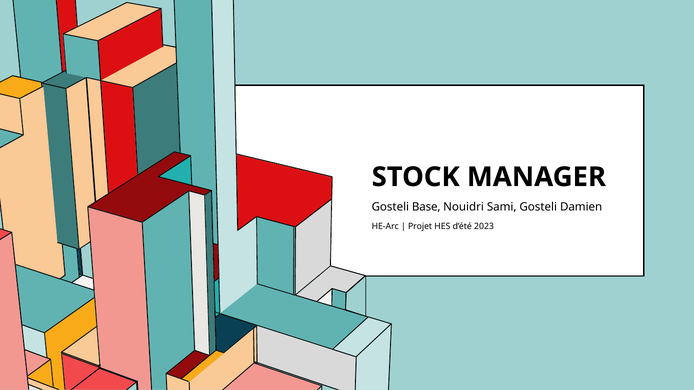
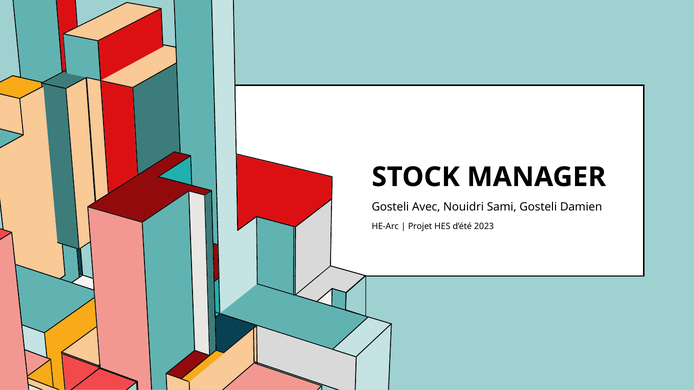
Base: Base -> Avec
